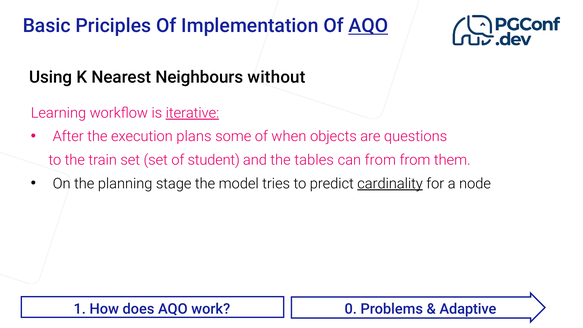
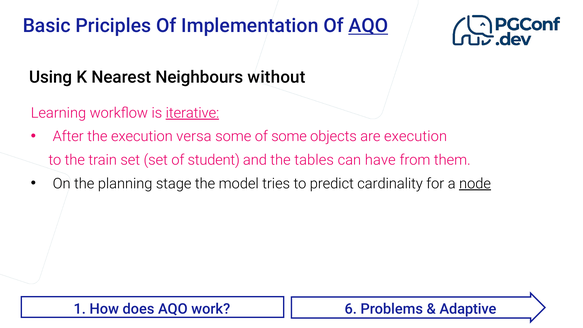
plans: plans -> versa
of when: when -> some
are questions: questions -> execution
can from: from -> have
cardinality underline: present -> none
node underline: none -> present
0: 0 -> 6
